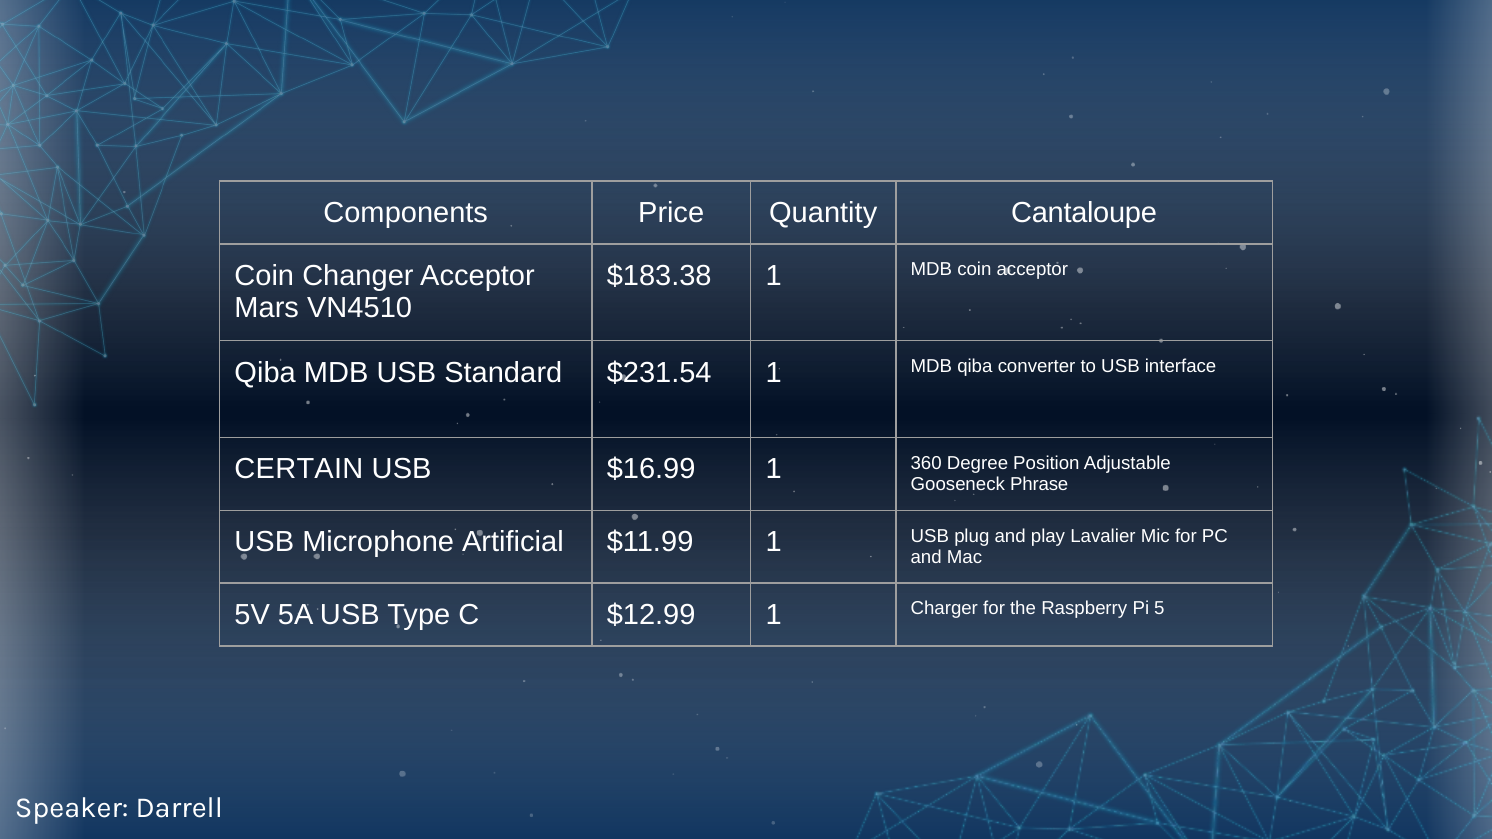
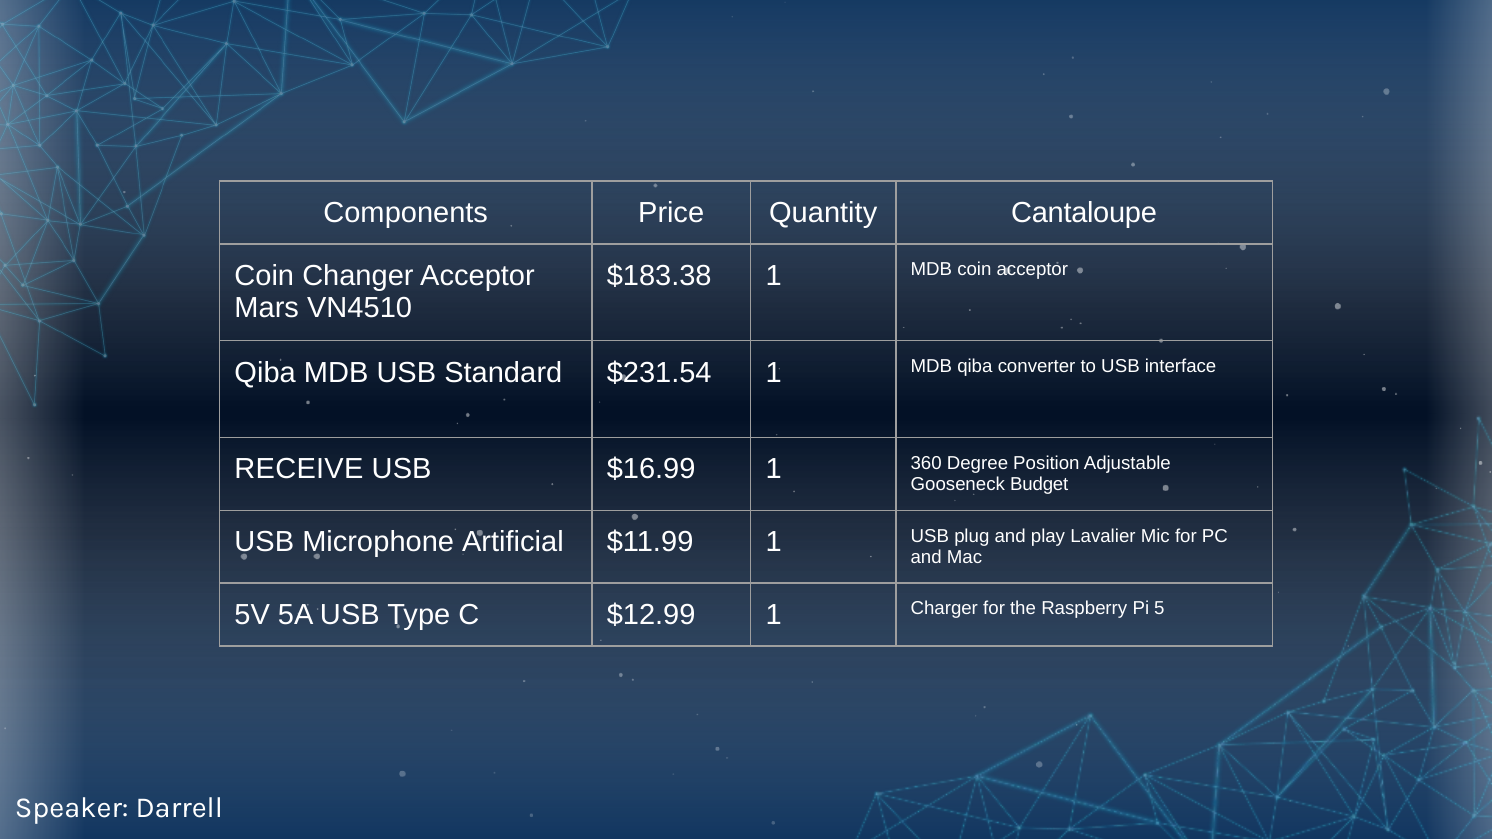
CERTAIN: CERTAIN -> RECEIVE
Phrase: Phrase -> Budget
